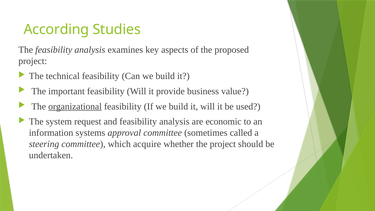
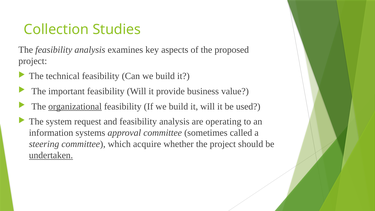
According: According -> Collection
economic: economic -> operating
undertaken underline: none -> present
